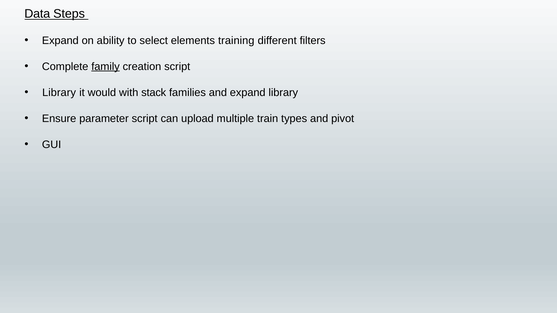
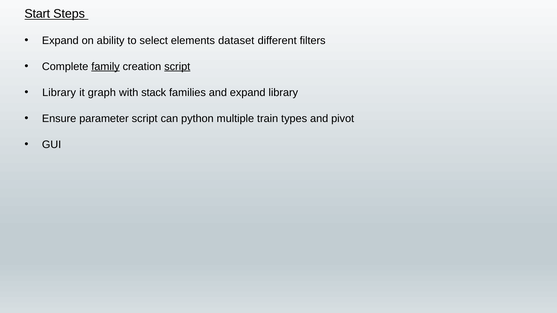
Data: Data -> Start
training: training -> dataset
script at (177, 67) underline: none -> present
would: would -> graph
upload: upload -> python
